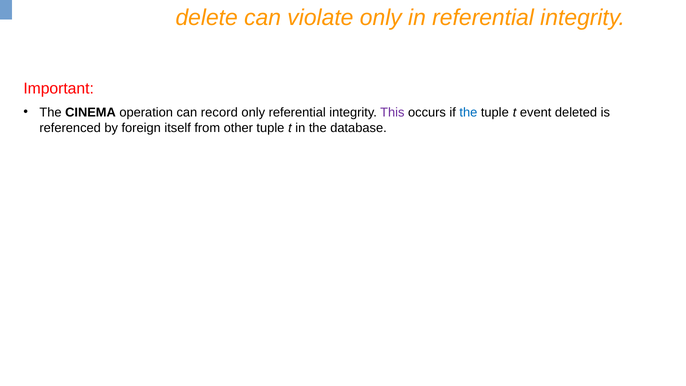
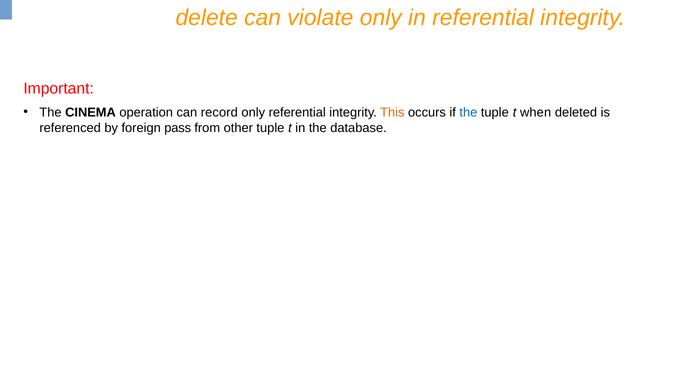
This colour: purple -> orange
event: event -> when
itself: itself -> pass
